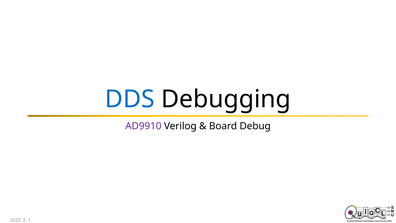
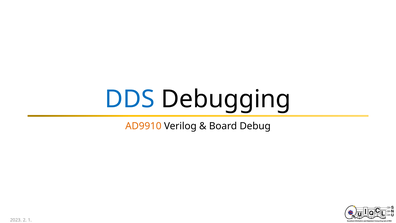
AD9910 colour: purple -> orange
